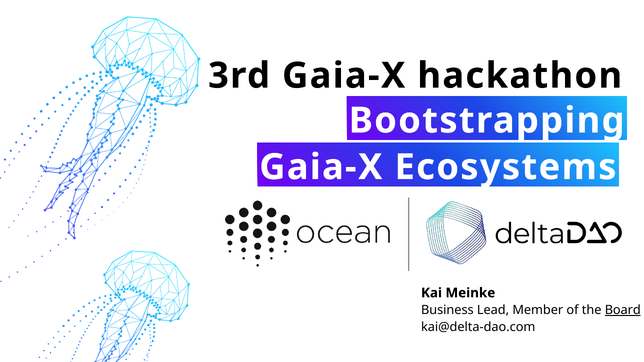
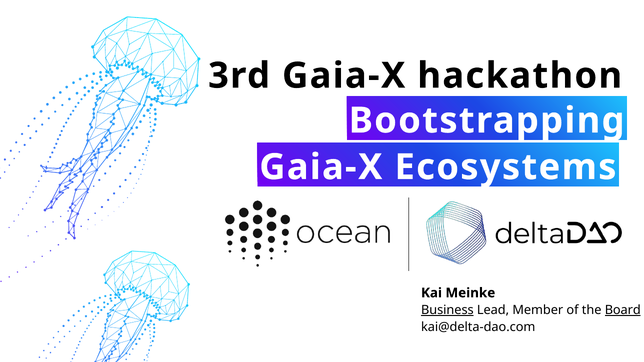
Business underline: none -> present
